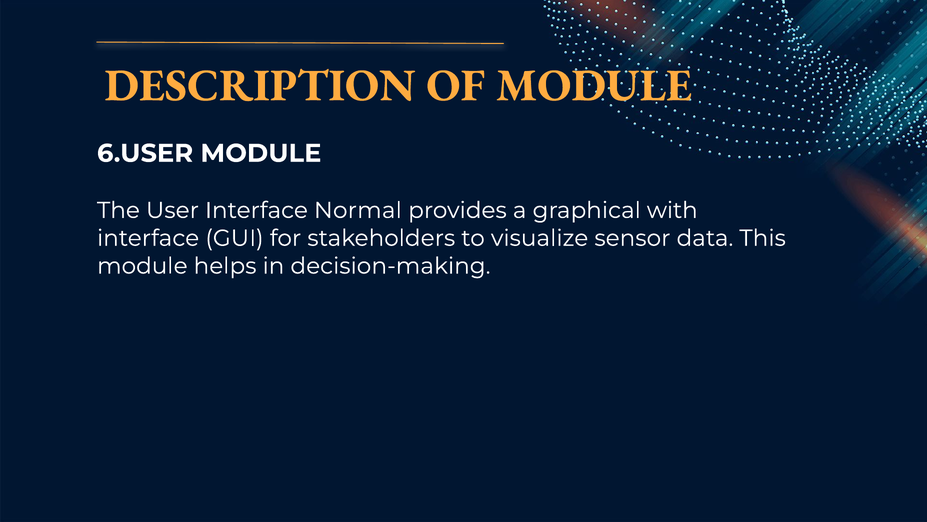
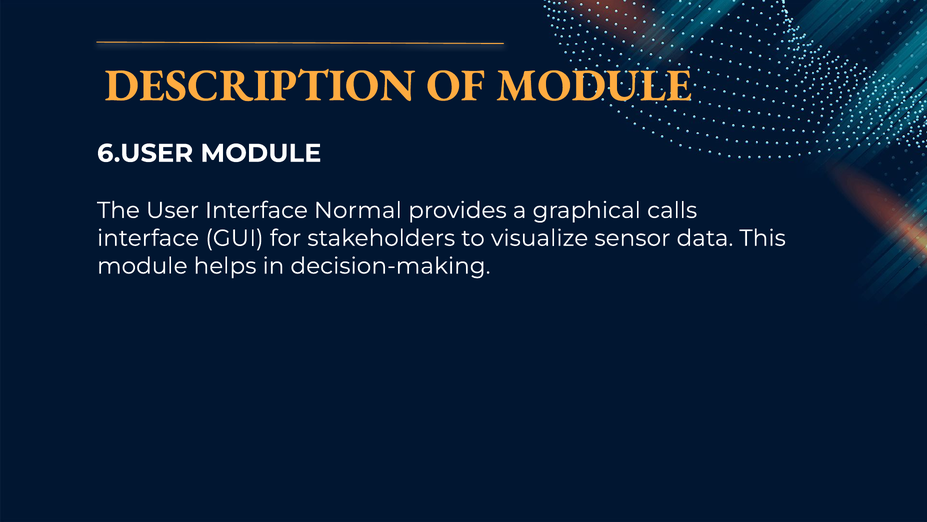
with: with -> calls
